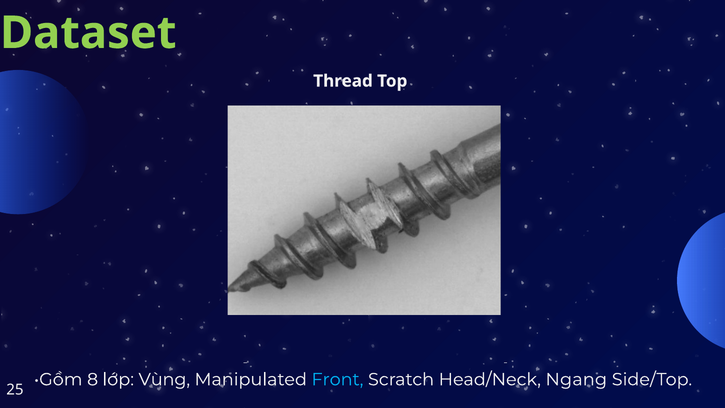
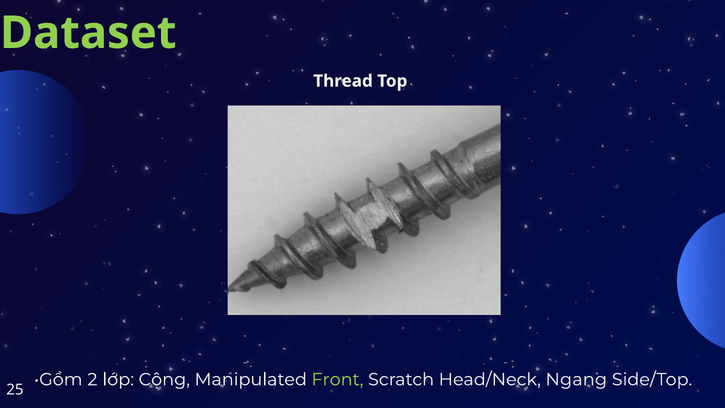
8: 8 -> 2
Vùng: Vùng -> Cộng
Front colour: light blue -> light green
